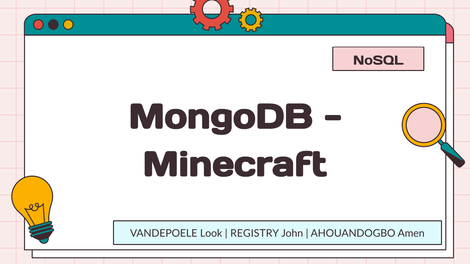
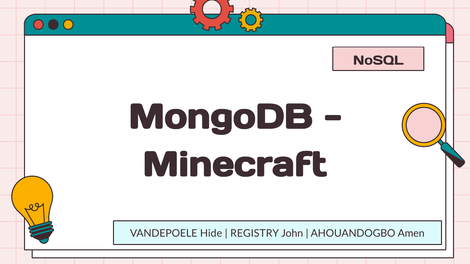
Look: Look -> Hide
